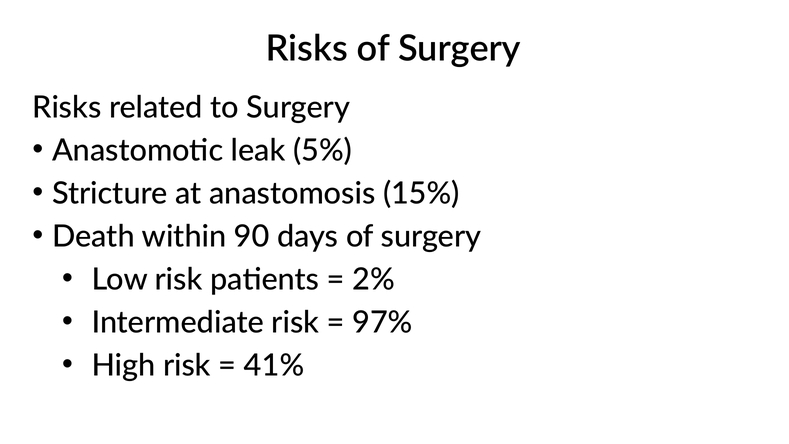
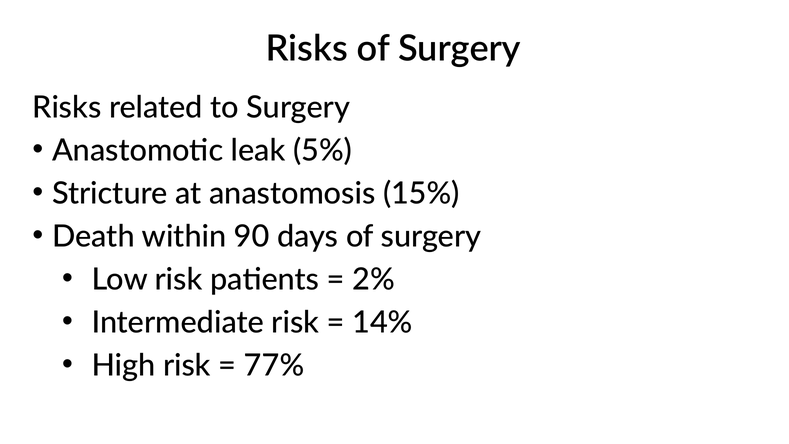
97%: 97% -> 14%
41%: 41% -> 77%
